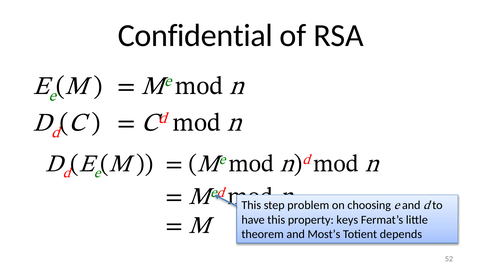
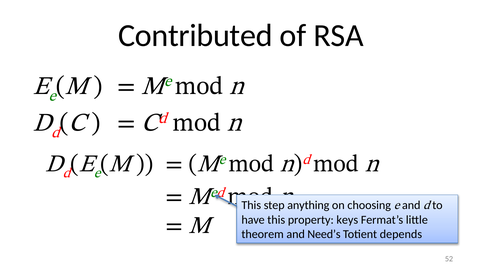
Confidential: Confidential -> Contributed
problem: problem -> anything
Most’s: Most’s -> Need’s
